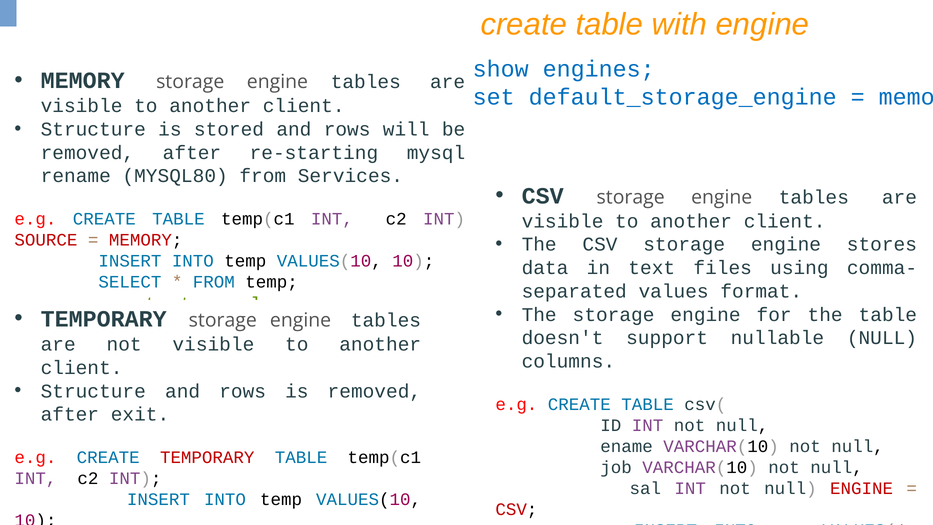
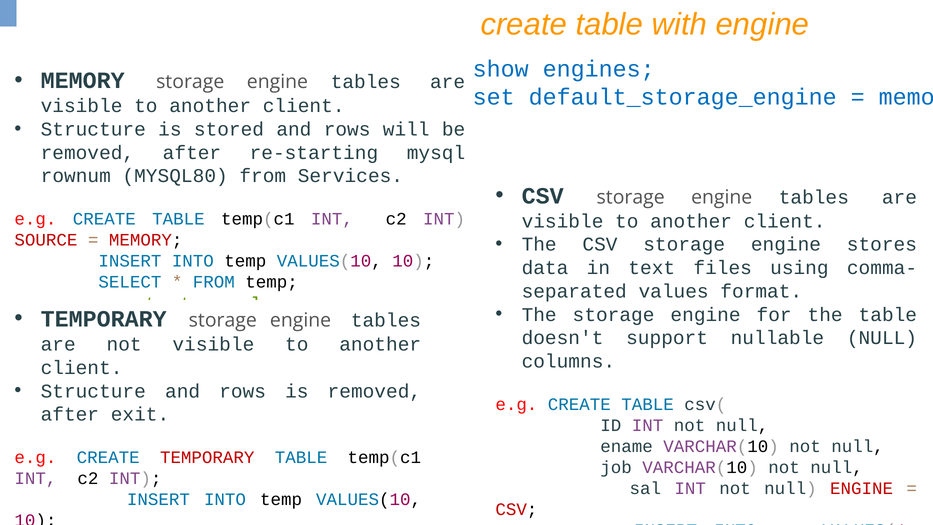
rename: rename -> rownum
